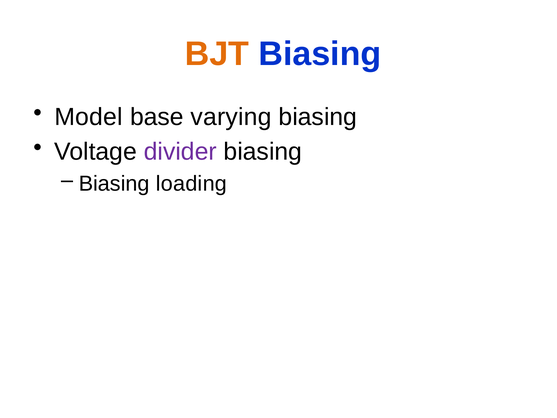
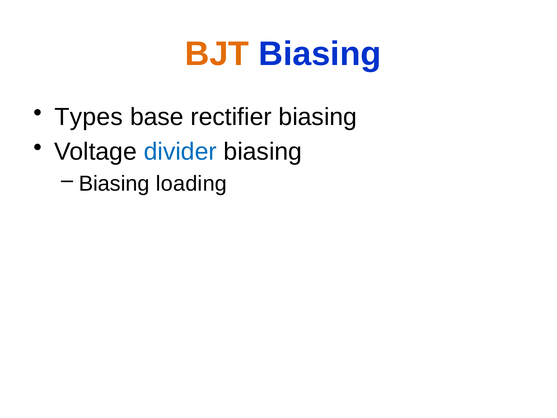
Model: Model -> Types
varying: varying -> rectifier
divider colour: purple -> blue
